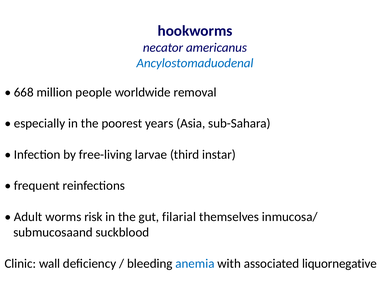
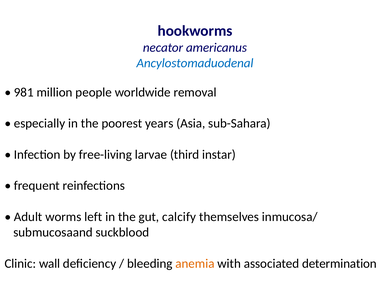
668: 668 -> 981
risk: risk -> left
filarial: filarial -> calcify
anemia colour: blue -> orange
liquornegative: liquornegative -> determination
